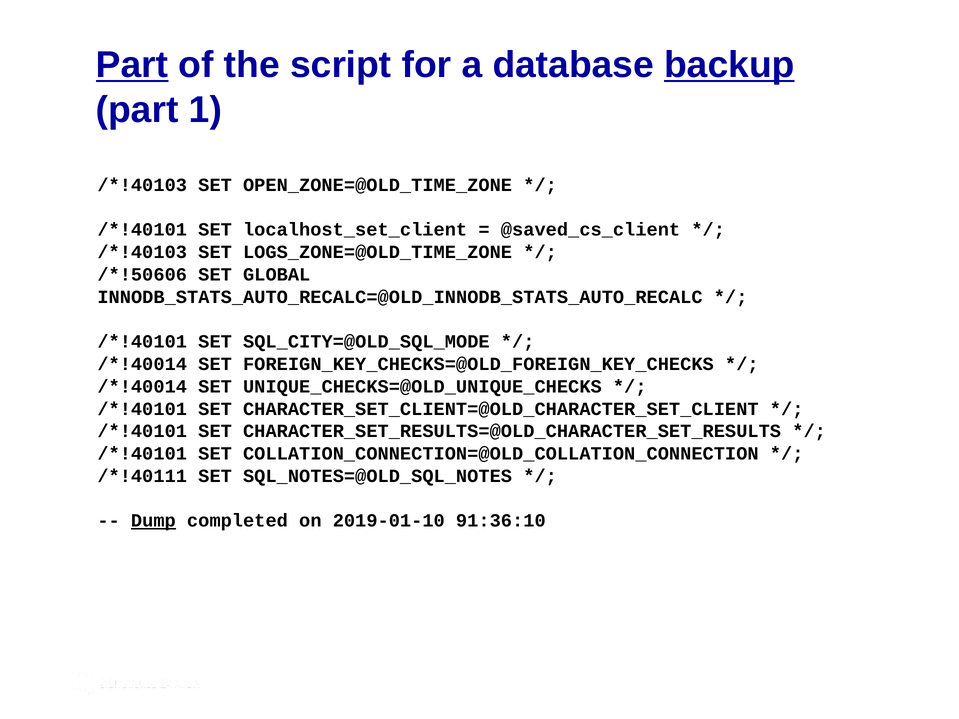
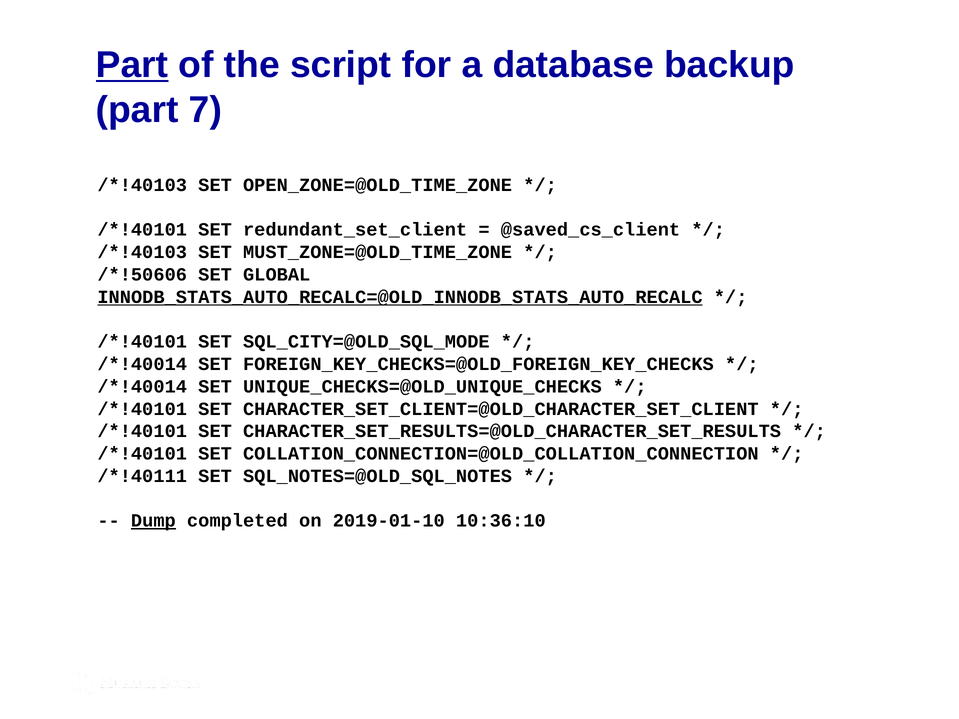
backup underline: present -> none
1: 1 -> 7
localhost_set_client: localhost_set_client -> redundant_set_client
LOGS_ZONE=@OLD_TIME_ZONE: LOGS_ZONE=@OLD_TIME_ZONE -> MUST_ZONE=@OLD_TIME_ZONE
INNODB_STATS_AUTO_RECALC=@OLD_INNODB_STATS_AUTO_RECALC underline: none -> present
91:36:10: 91:36:10 -> 10:36:10
